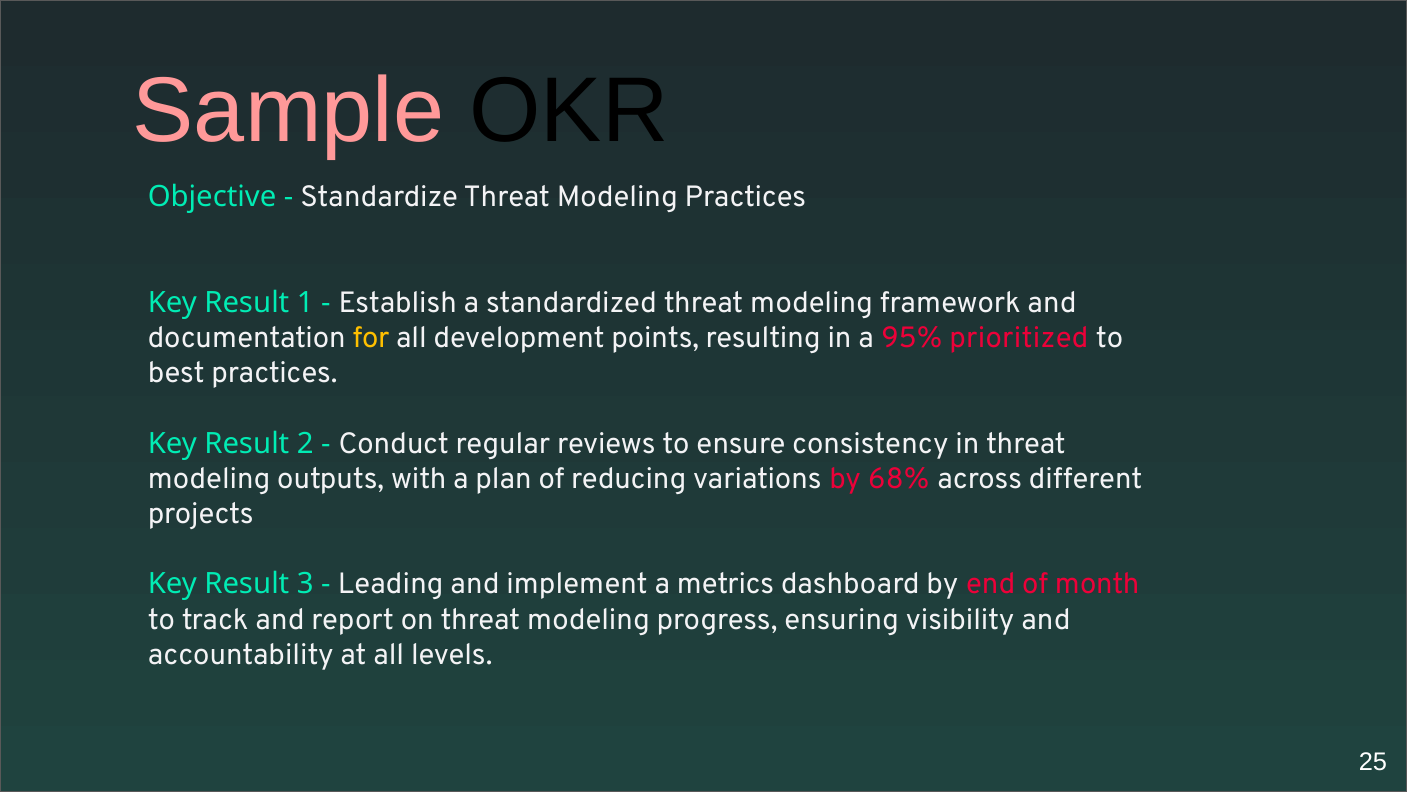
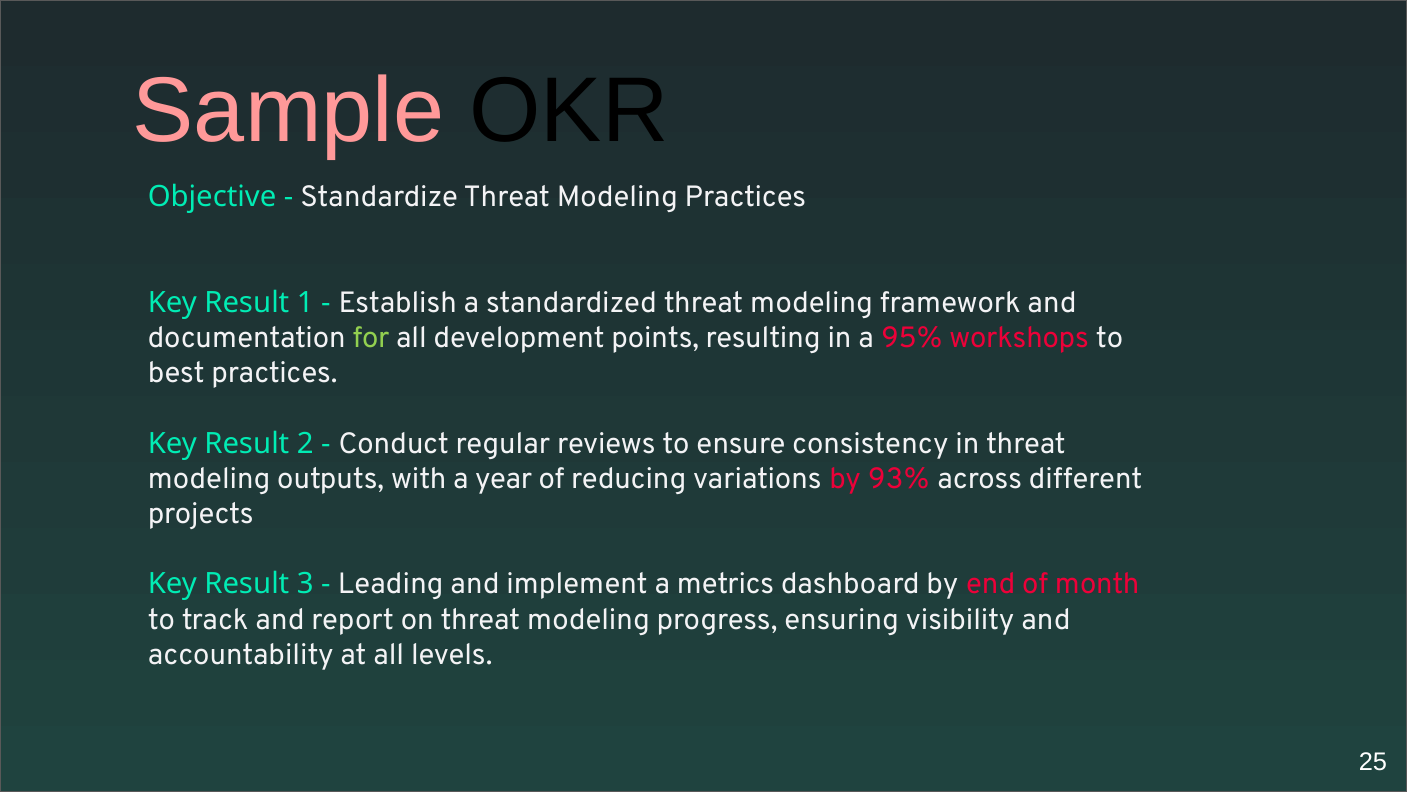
for colour: yellow -> light green
prioritized: prioritized -> workshops
plan: plan -> year
68%: 68% -> 93%
